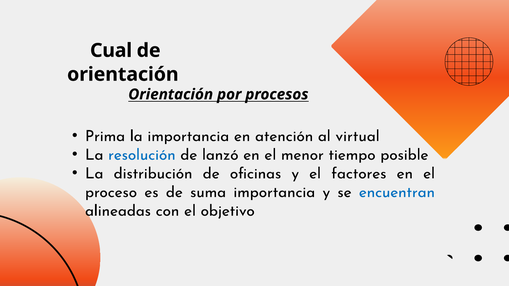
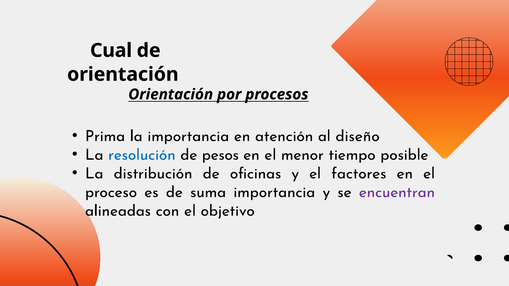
virtual: virtual -> diseño
lanzó: lanzó -> pesos
encuentran colour: blue -> purple
